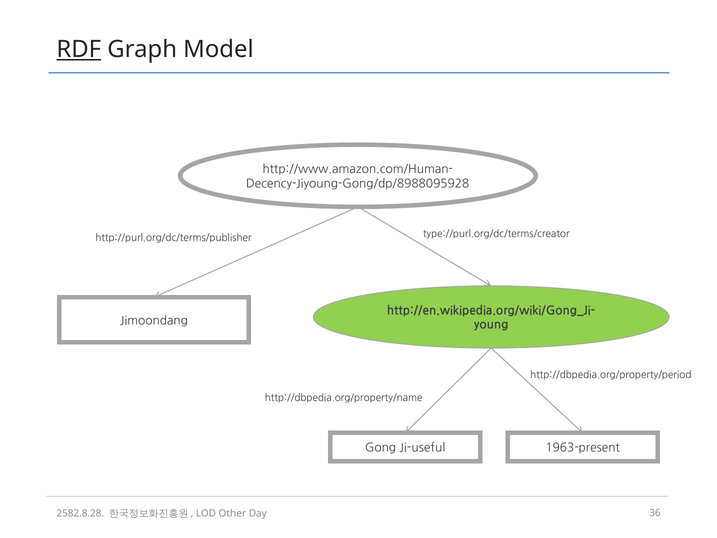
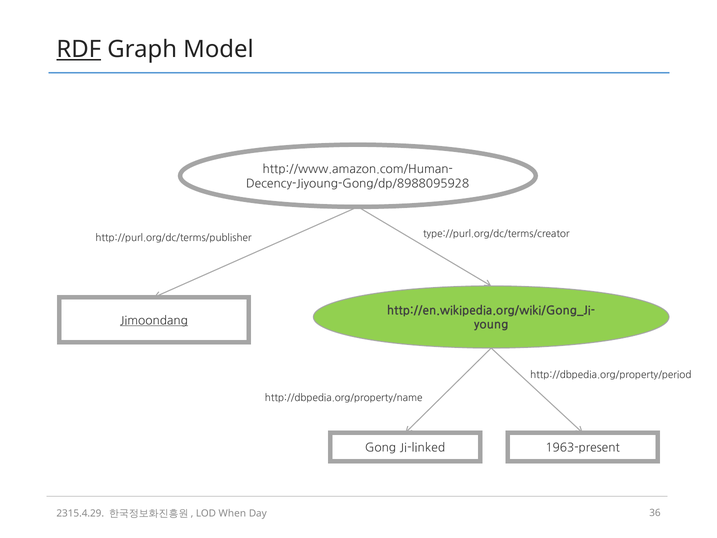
Jimoondang underline: none -> present
Ji-useful: Ji-useful -> Ji-linked
2582.8.28: 2582.8.28 -> 2315.4.29
Other: Other -> When
